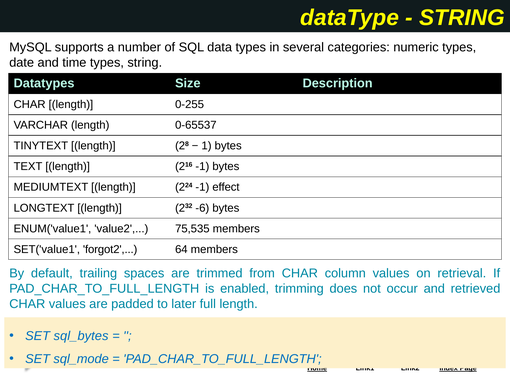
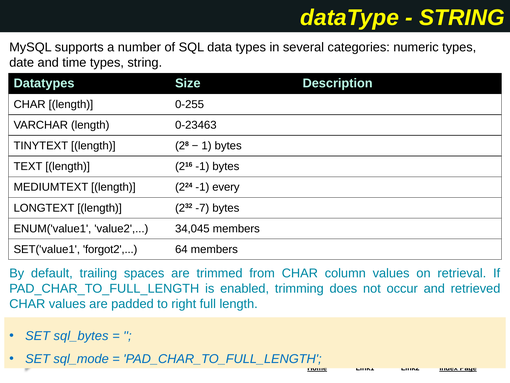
0-65537: 0-65537 -> 0-23463
effect: effect -> every
-6: -6 -> -7
75,535: 75,535 -> 34,045
later: later -> right
